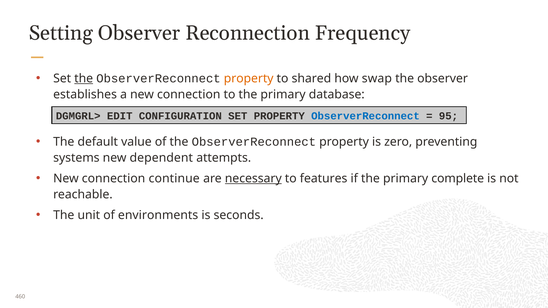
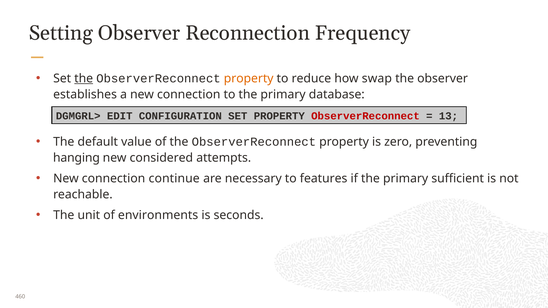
shared: shared -> reduce
ObserverReconnect at (365, 116) colour: blue -> red
95: 95 -> 13
systems: systems -> hanging
dependent: dependent -> considered
necessary underline: present -> none
complete: complete -> sufficient
